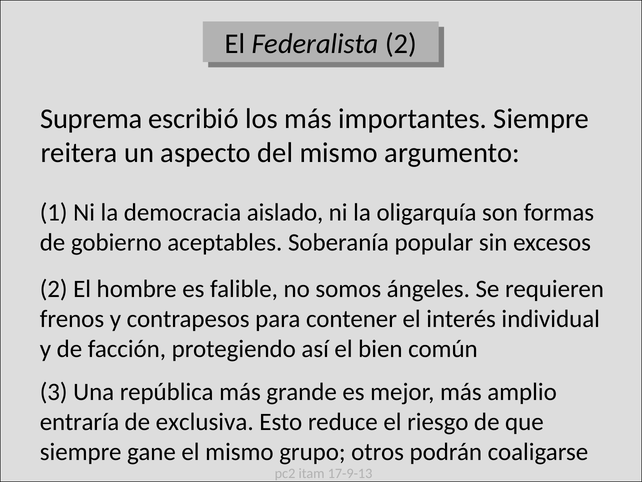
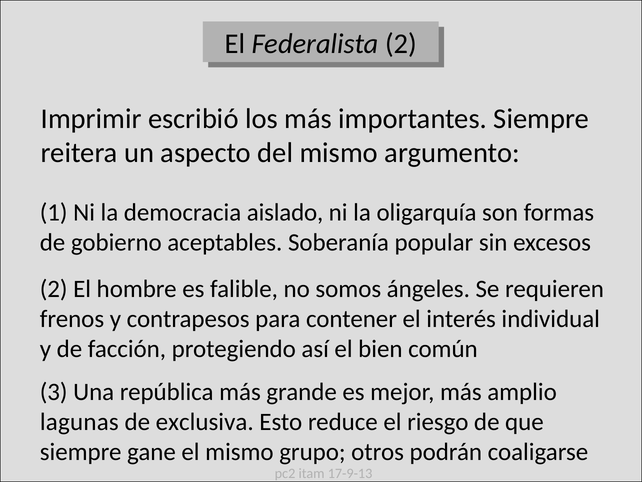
Suprema: Suprema -> Imprimir
entraría: entraría -> lagunas
